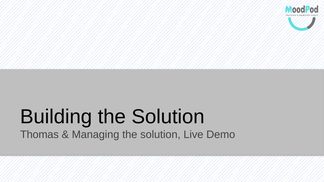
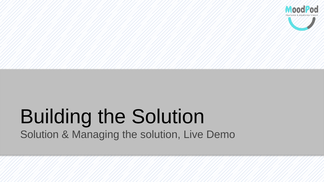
Thomas at (39, 135): Thomas -> Solution
